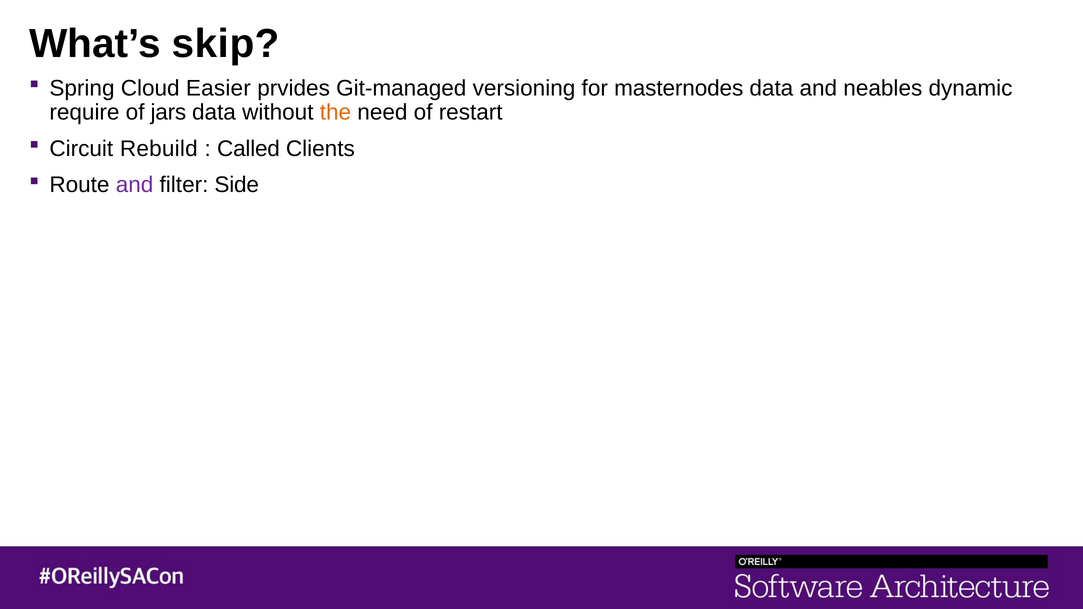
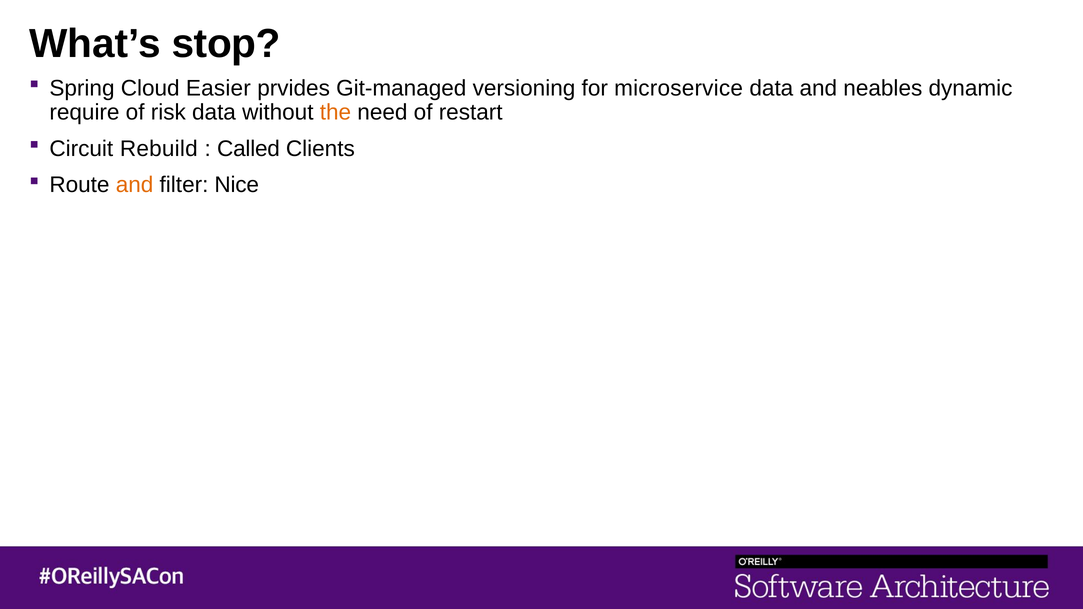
skip: skip -> stop
masternodes: masternodes -> microservice
jars: jars -> risk
and at (135, 185) colour: purple -> orange
Side: Side -> Nice
